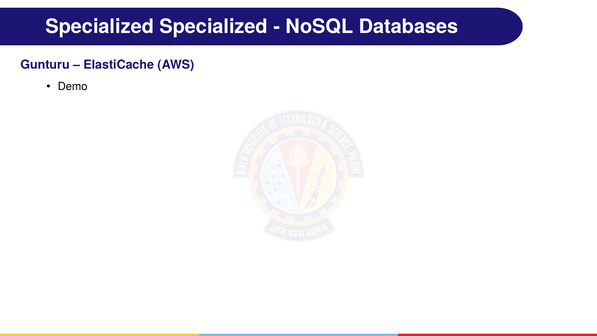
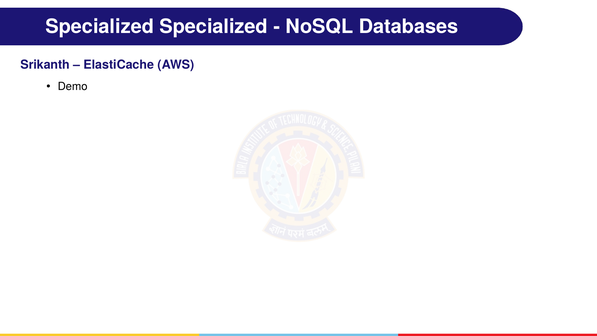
Gunturu: Gunturu -> Srikanth
